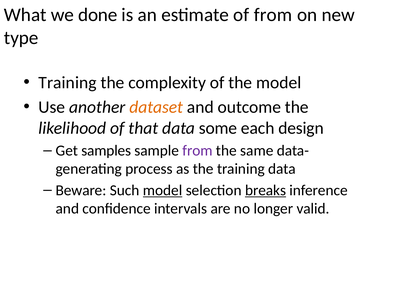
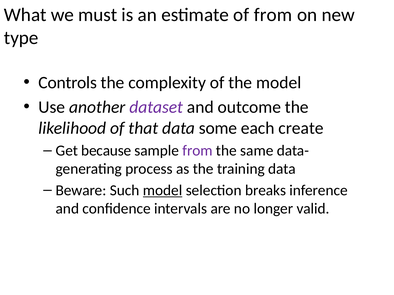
done: done -> must
Training at (68, 83): Training -> Controls
dataset colour: orange -> purple
design: design -> create
samples: samples -> because
breaks underline: present -> none
